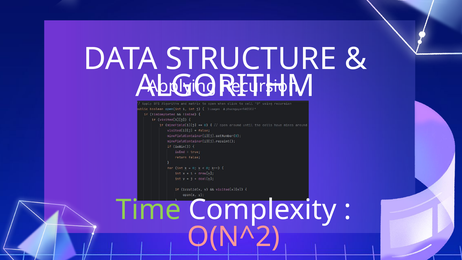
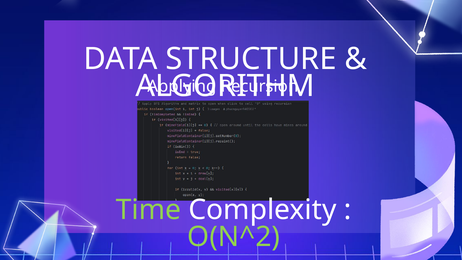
O(N^2 colour: pink -> light green
